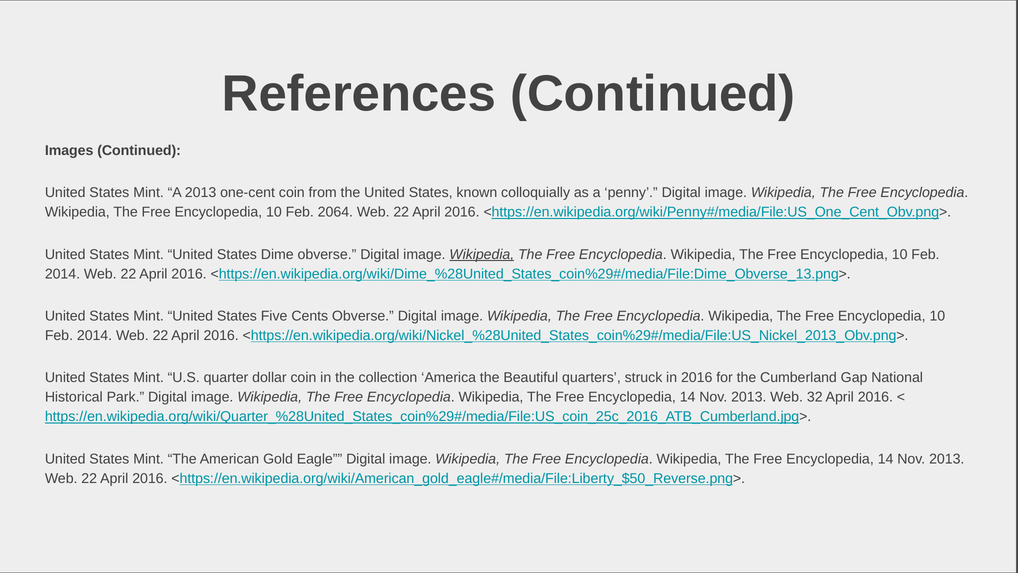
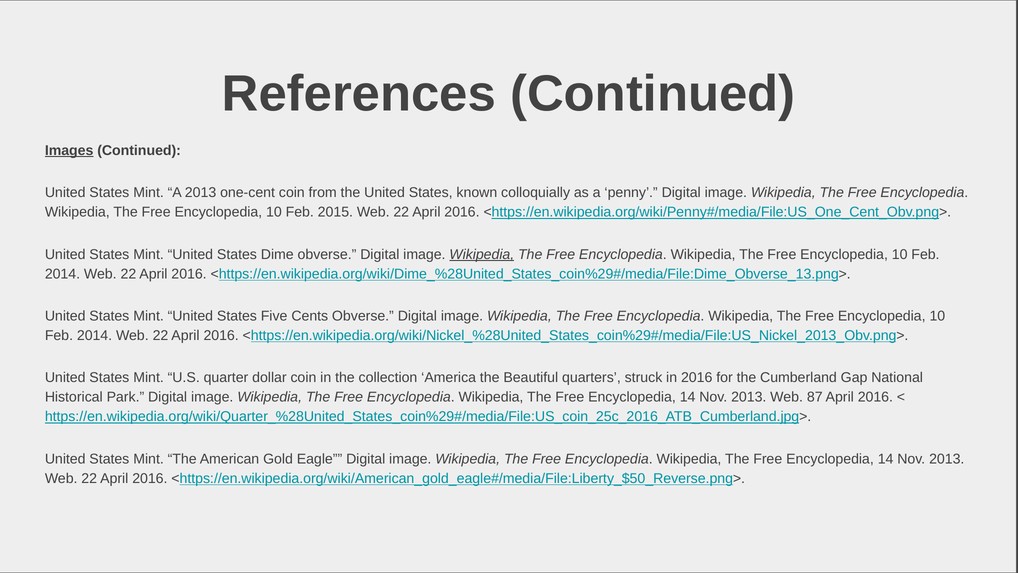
Images underline: none -> present
2064: 2064 -> 2015
32: 32 -> 87
